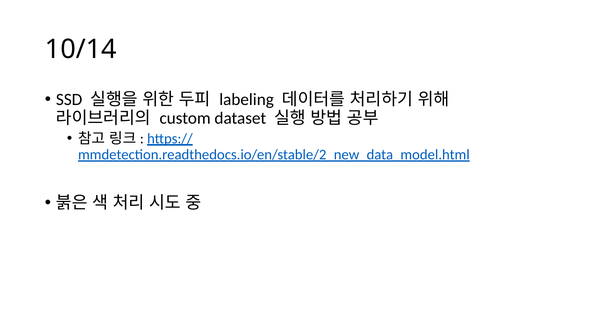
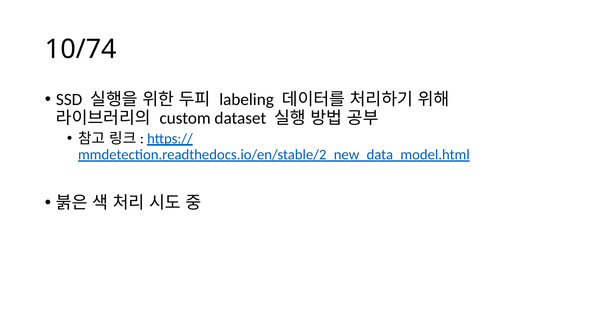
10/14: 10/14 -> 10/74
